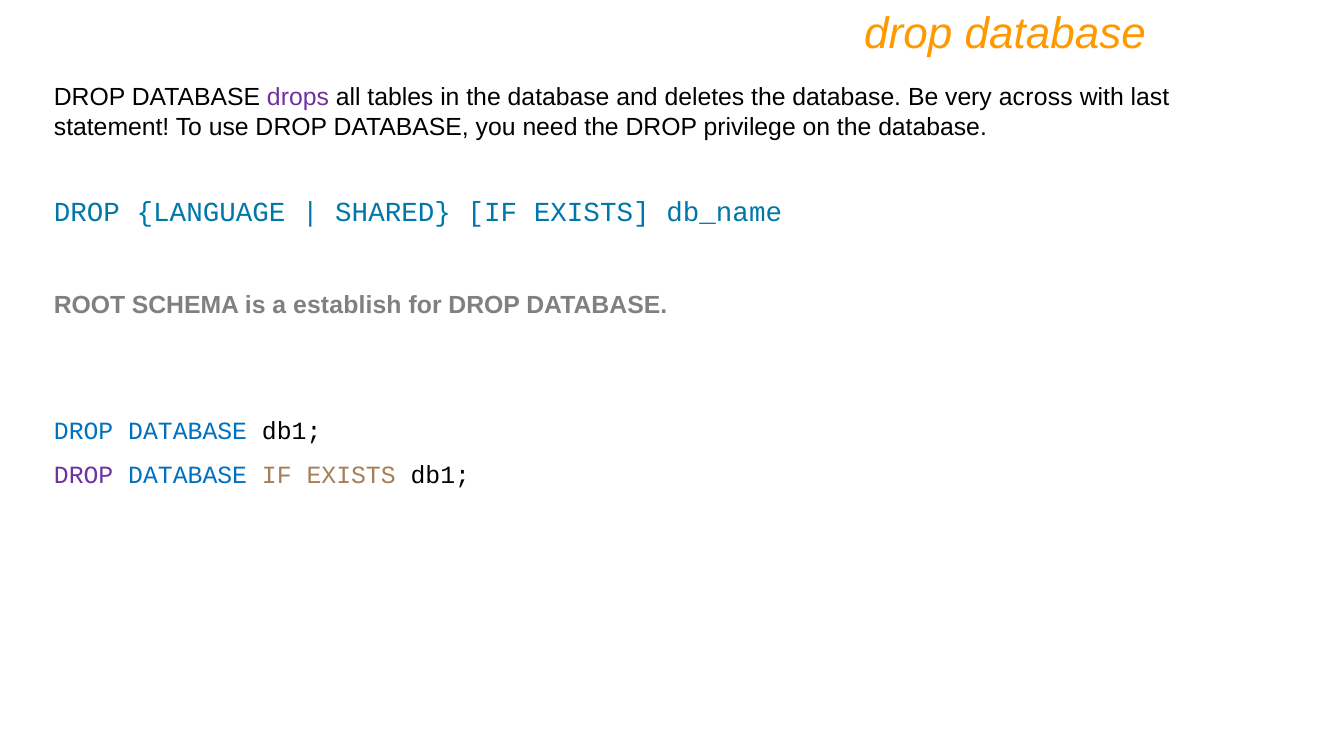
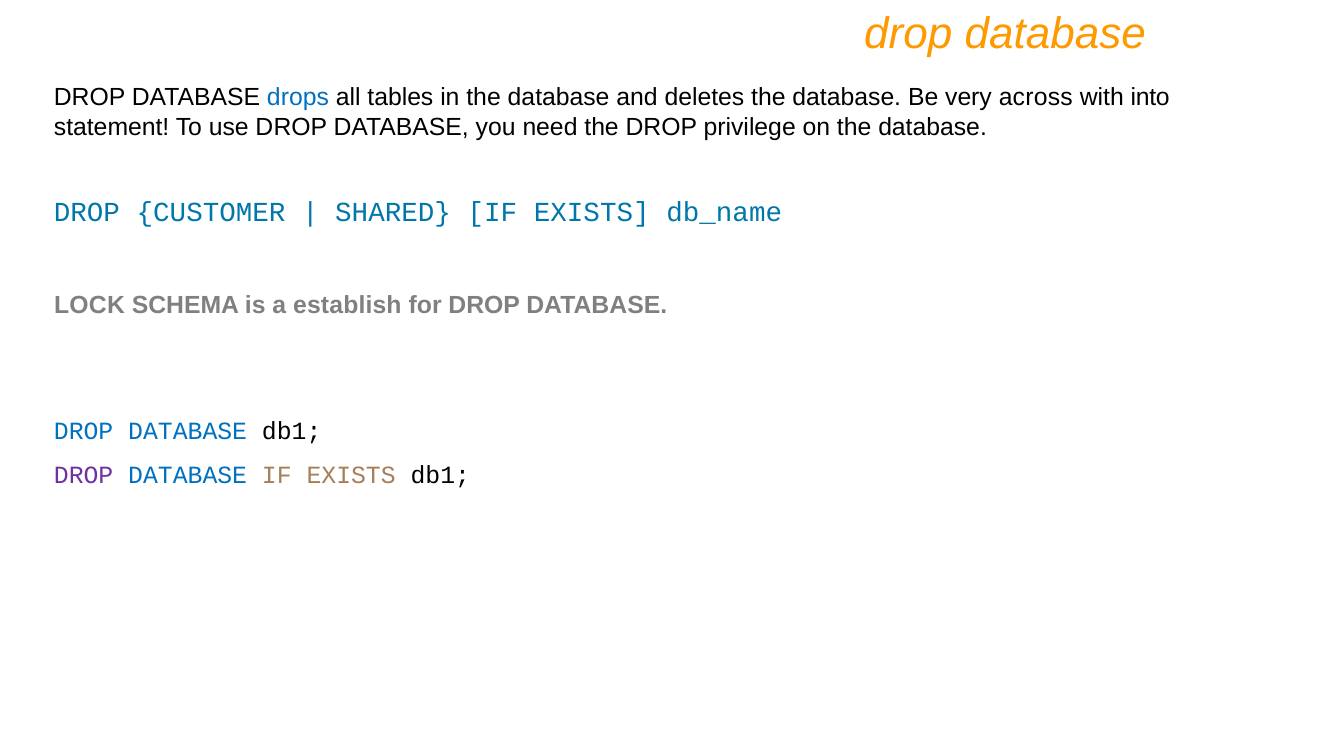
drops colour: purple -> blue
last: last -> into
LANGUAGE: LANGUAGE -> CUSTOMER
ROOT: ROOT -> LOCK
